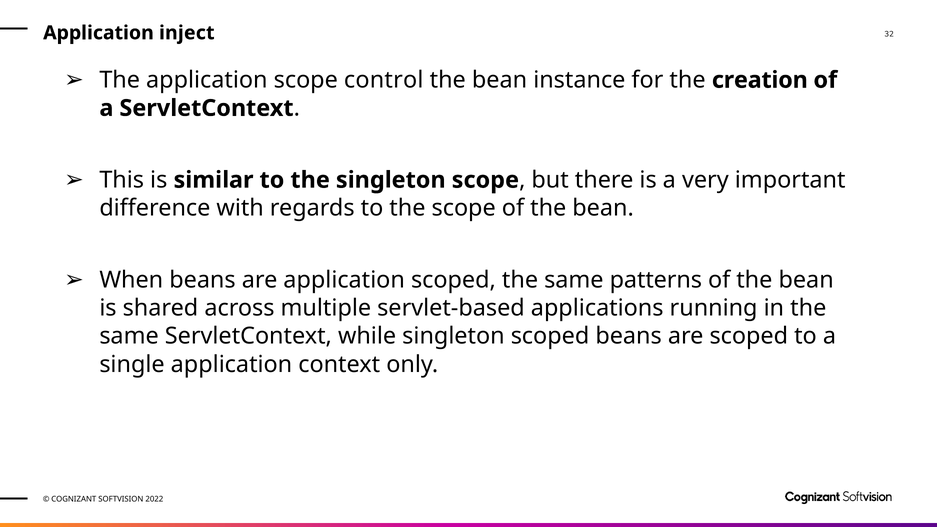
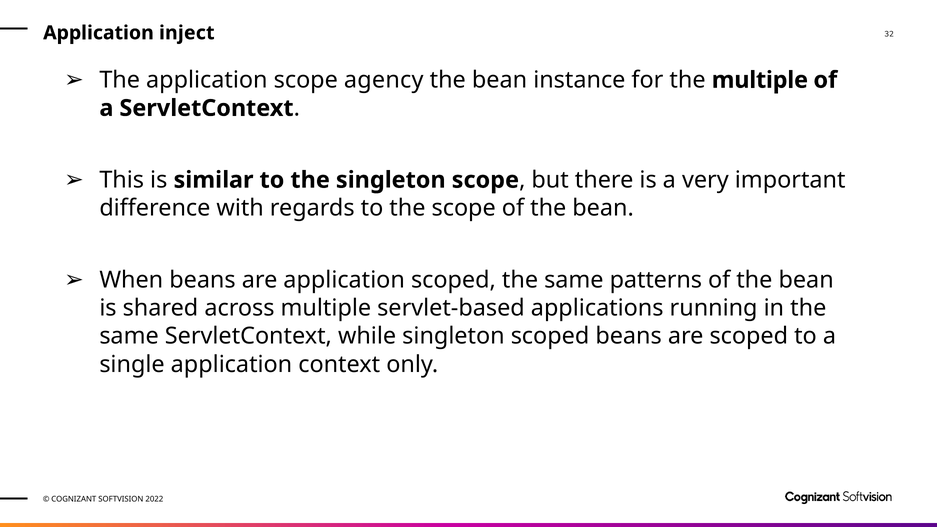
control: control -> agency
the creation: creation -> multiple
